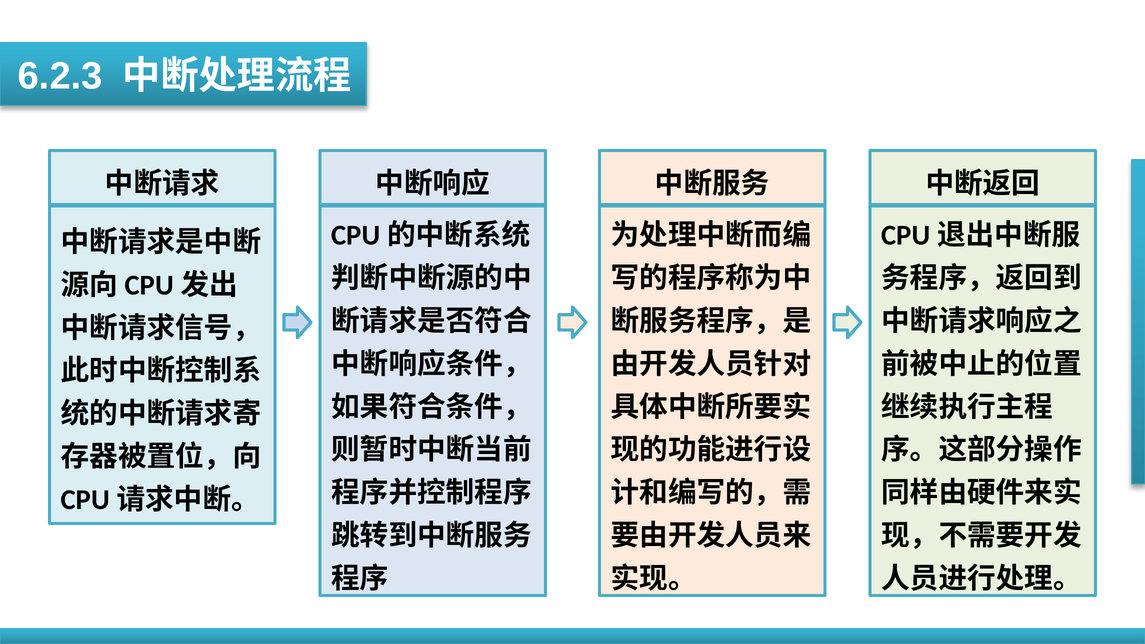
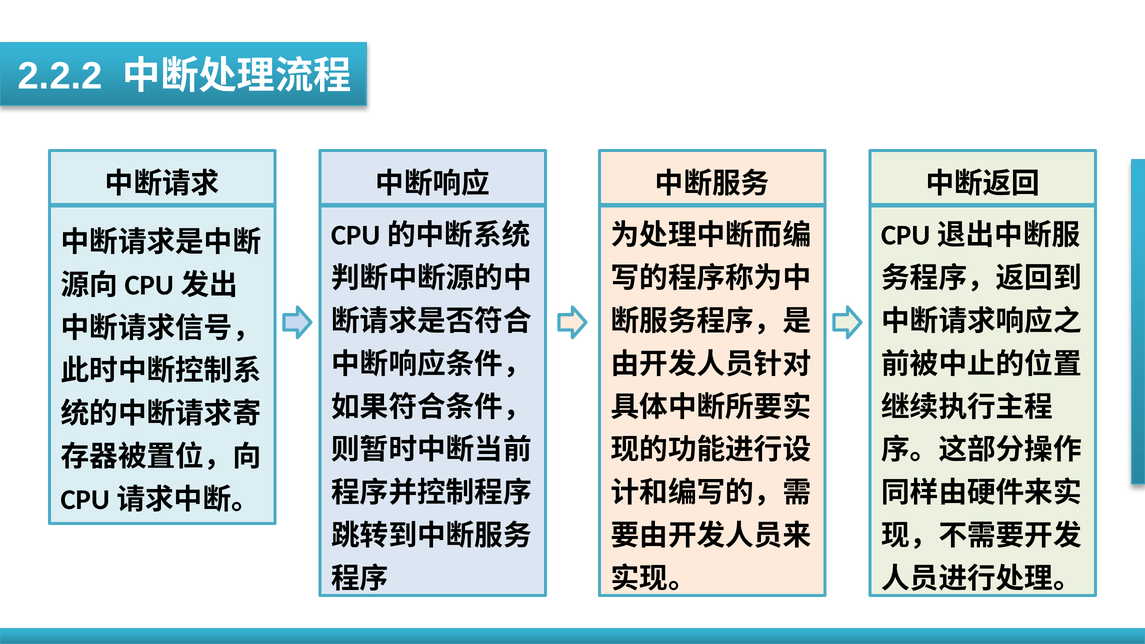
6.2.3: 6.2.3 -> 2.2.2
